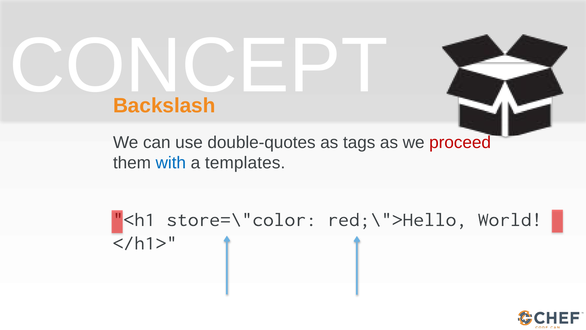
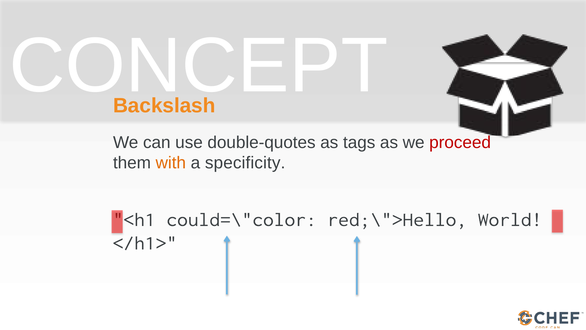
with colour: blue -> orange
templates: templates -> specificity
store=\"color: store=\"color -> could=\"color
